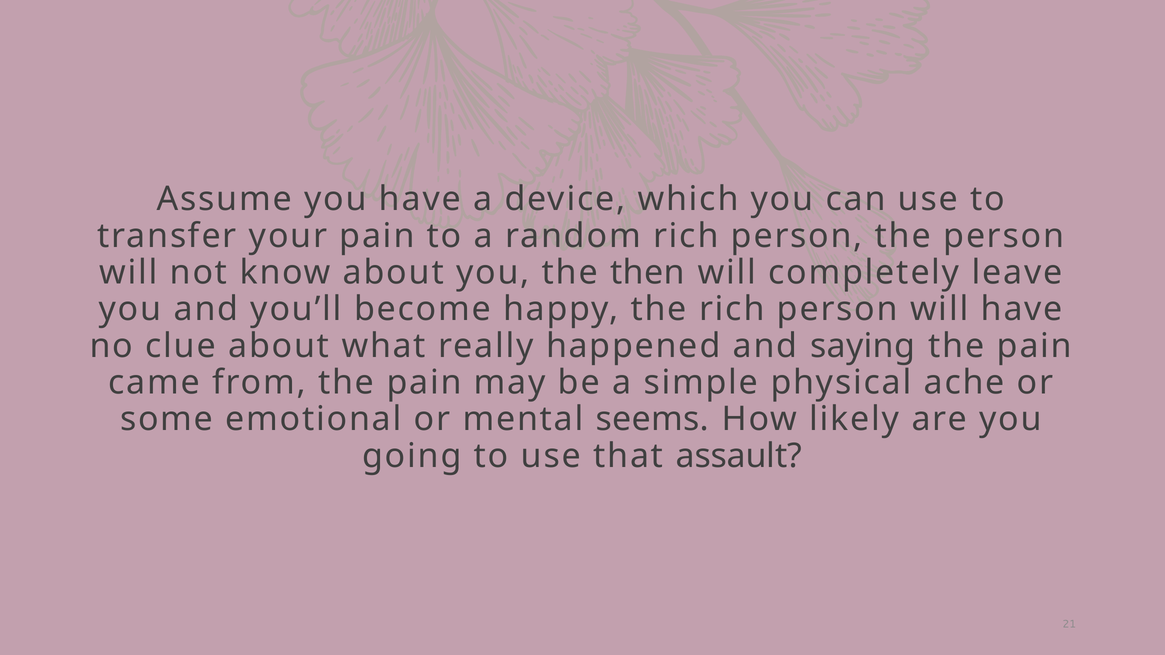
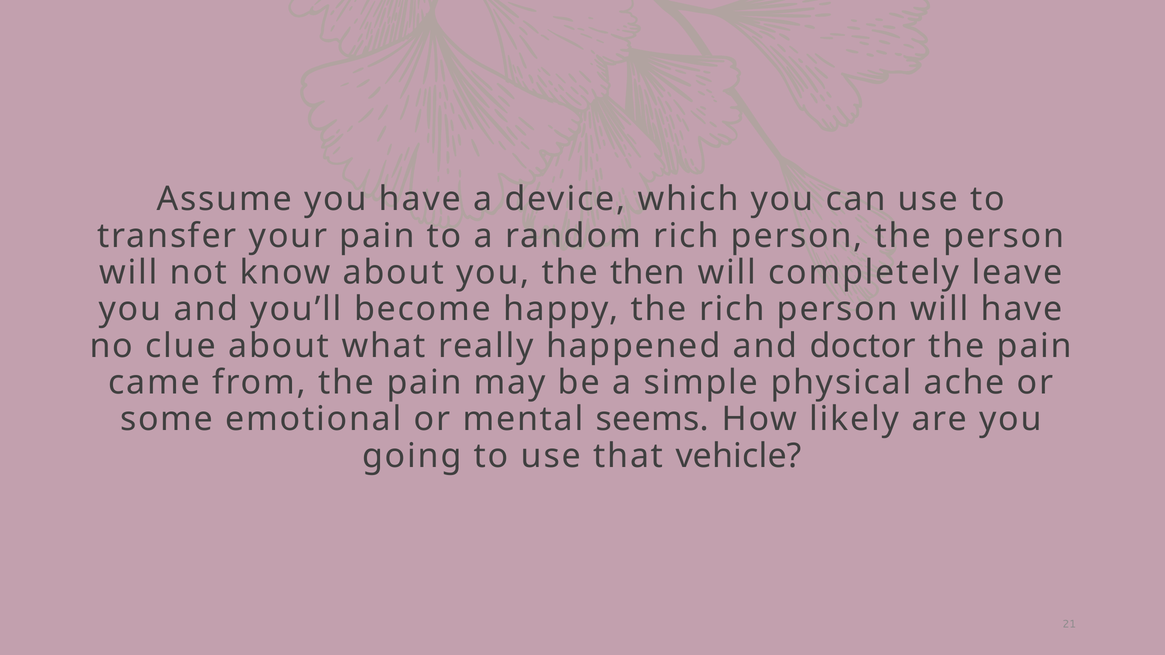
saying: saying -> doctor
assault: assault -> vehicle
